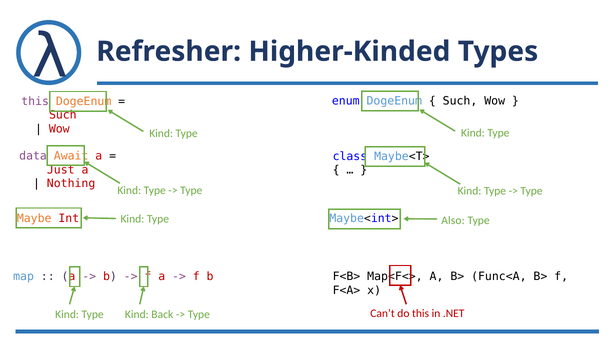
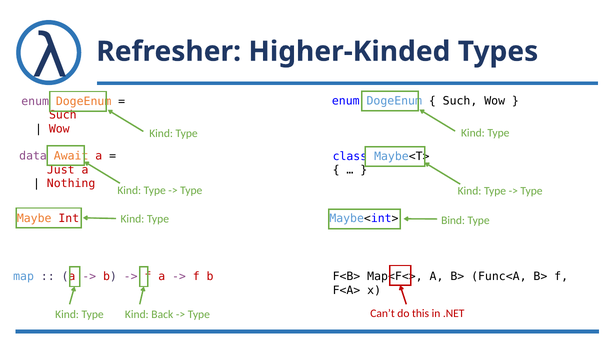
this at (35, 101): this -> enum
Also: Also -> Bind
